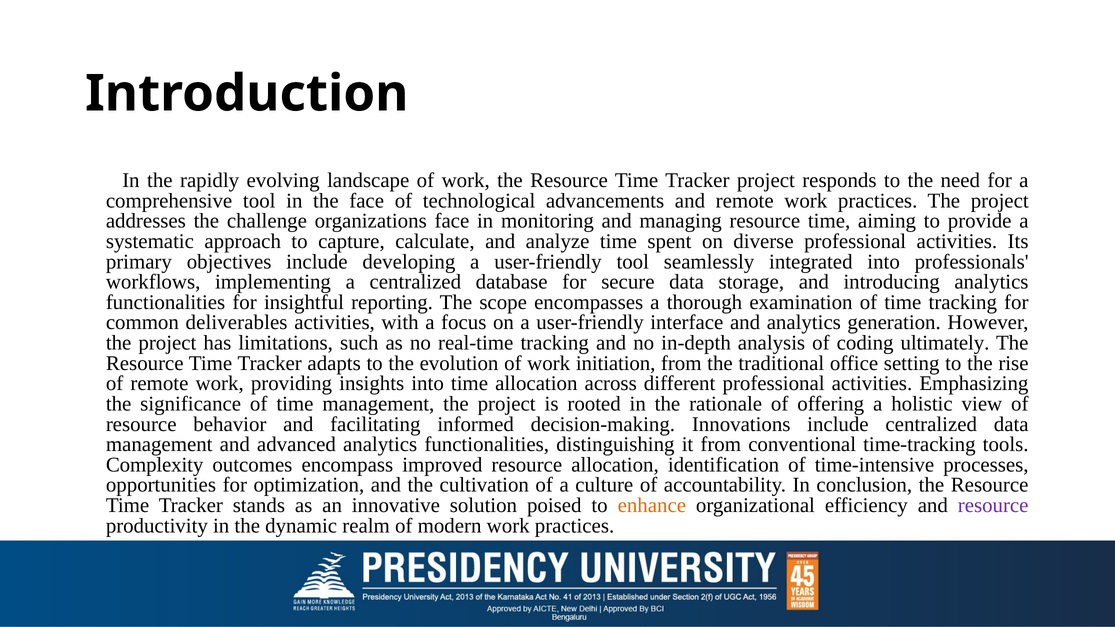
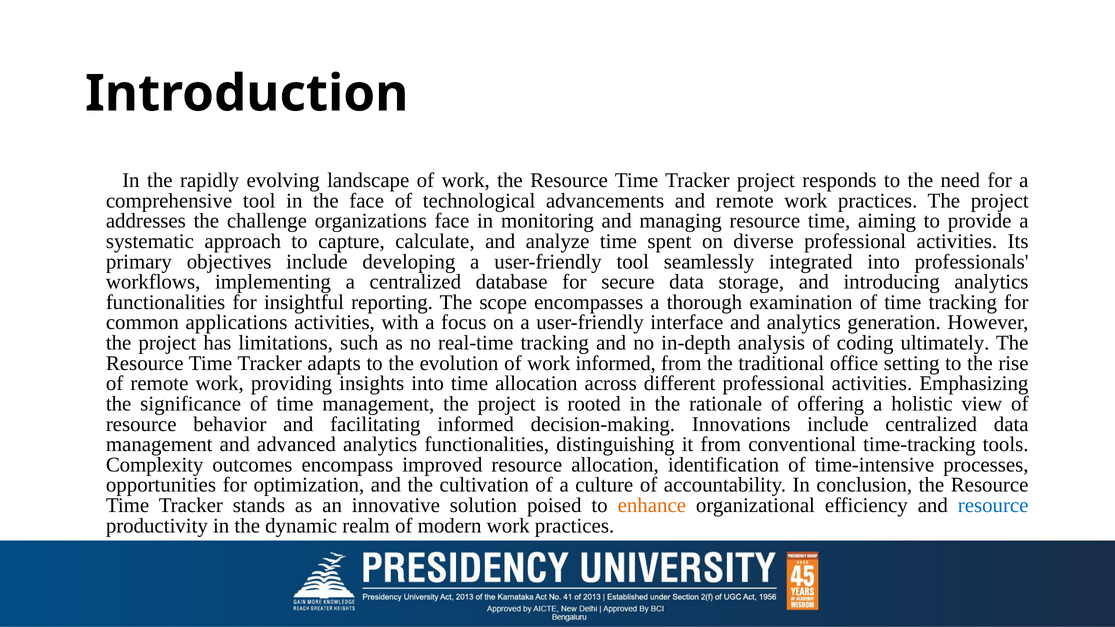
deliverables: deliverables -> applications
work initiation: initiation -> informed
resource at (993, 506) colour: purple -> blue
